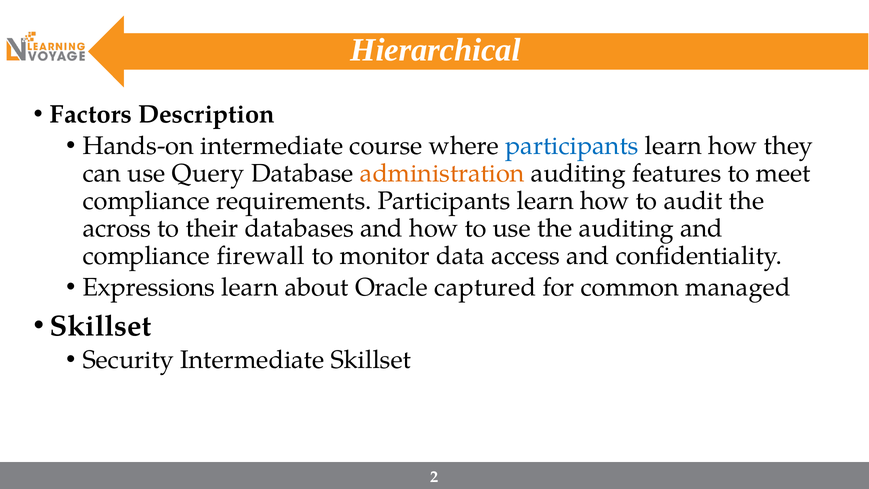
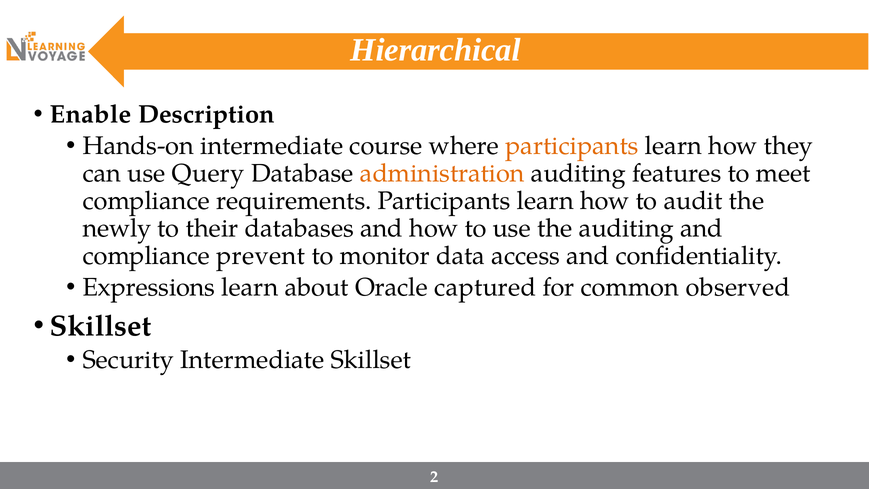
Factors: Factors -> Enable
participants at (572, 146) colour: blue -> orange
across: across -> newly
firewall: firewall -> prevent
managed: managed -> observed
